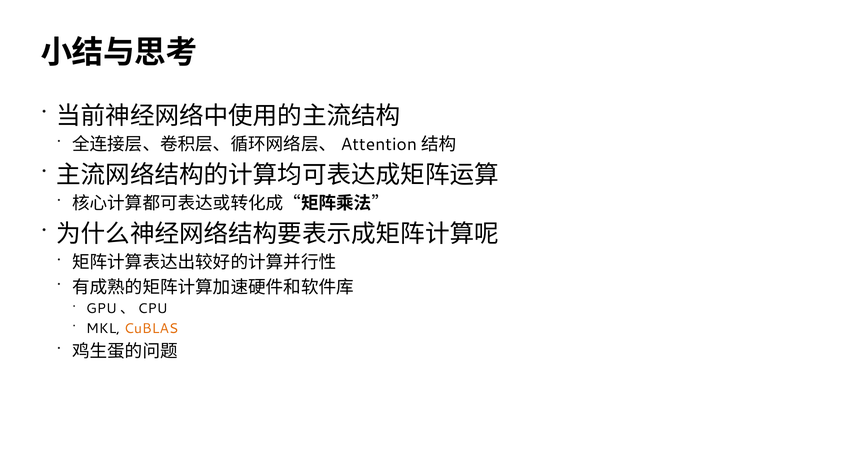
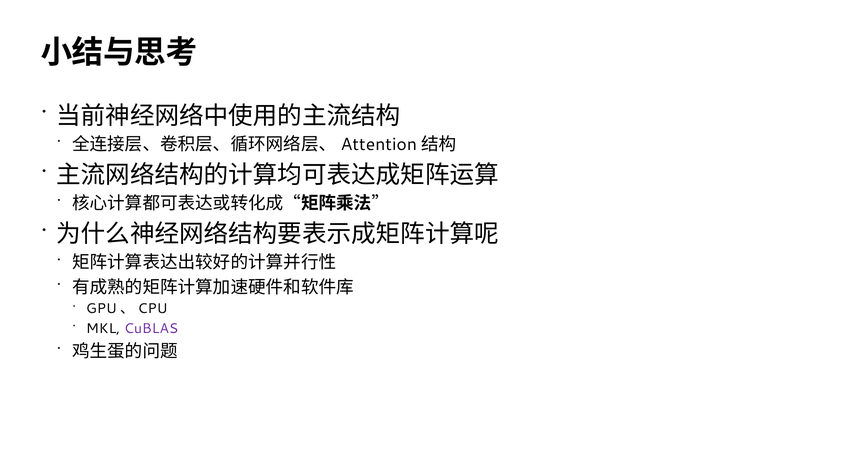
CuBLAS colour: orange -> purple
